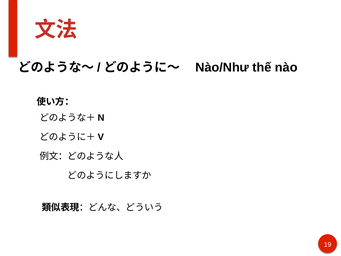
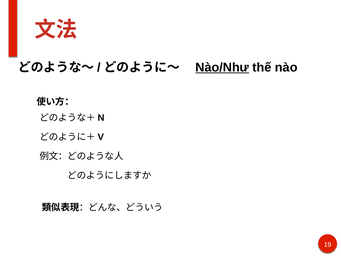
Nào/Như underline: none -> present
